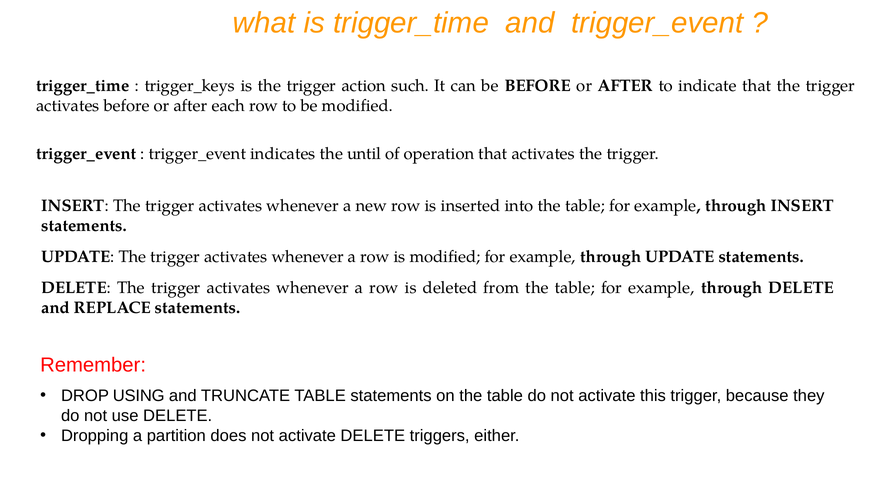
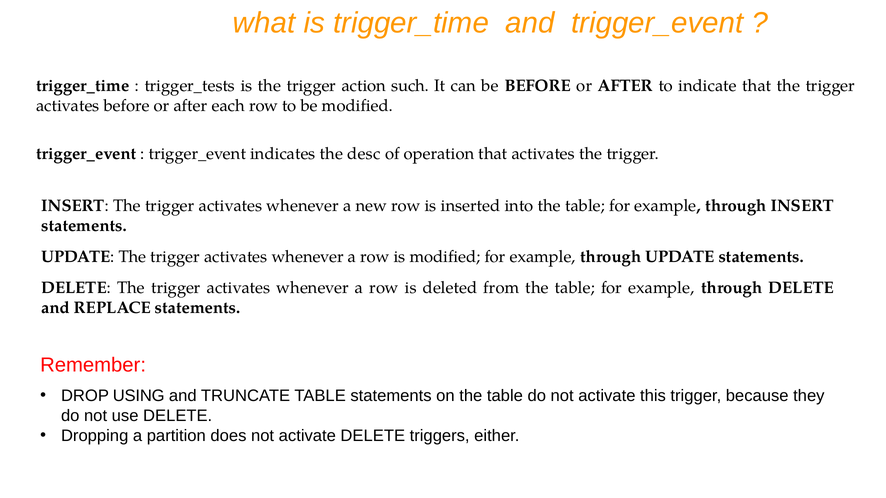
trigger_keys: trigger_keys -> trigger_tests
until: until -> desc
